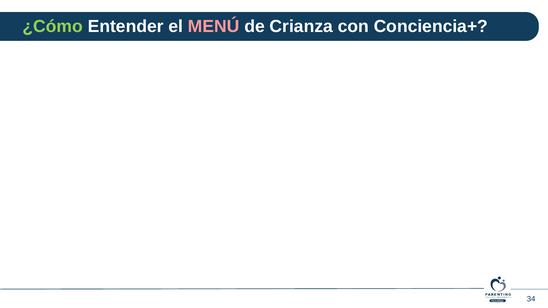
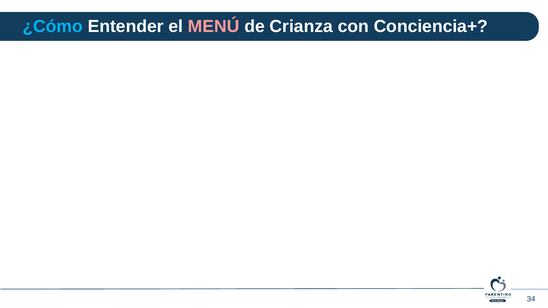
¿Cómo colour: light green -> light blue
